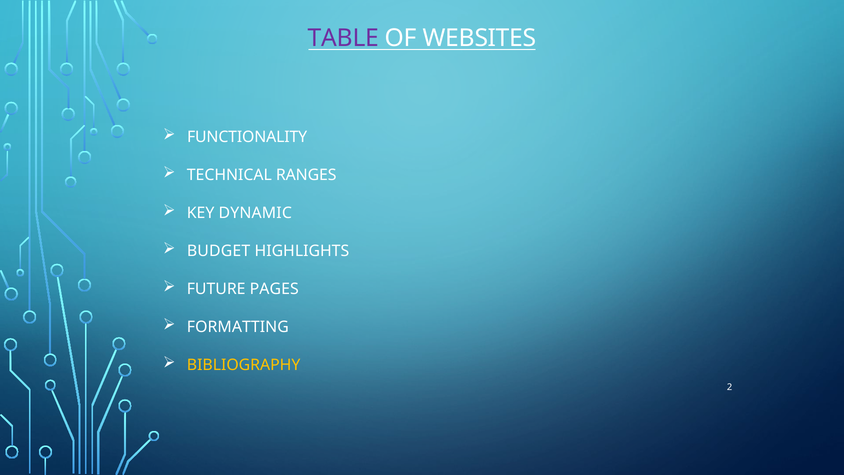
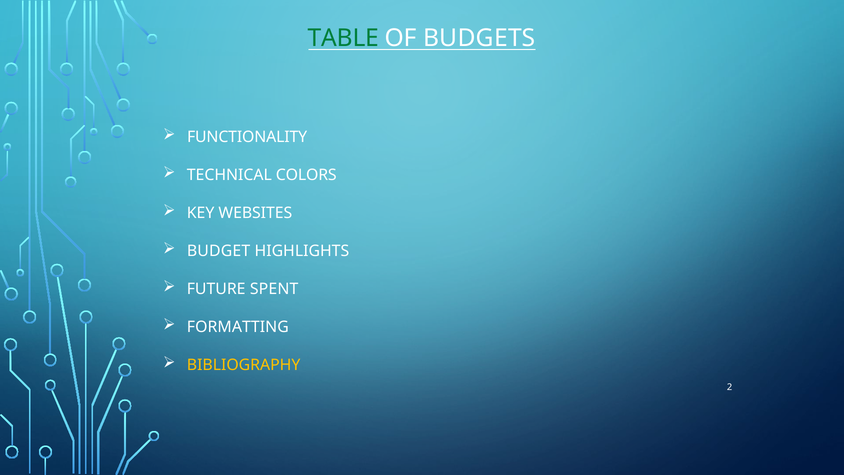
TABLE colour: purple -> green
WEBSITES: WEBSITES -> BUDGETS
RANGES: RANGES -> COLORS
DYNAMIC: DYNAMIC -> WEBSITES
PAGES: PAGES -> SPENT
